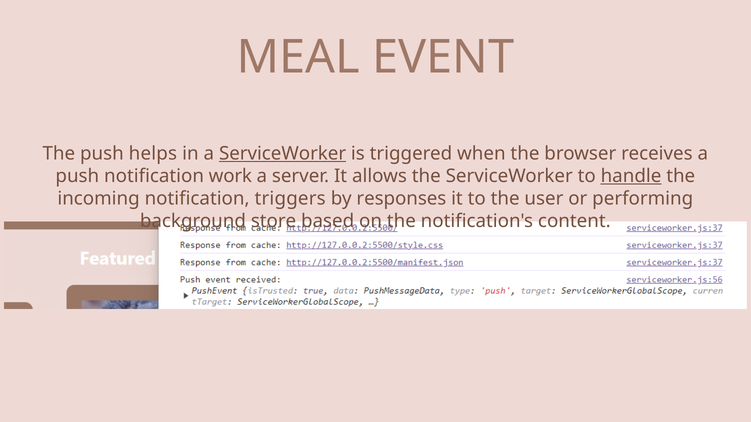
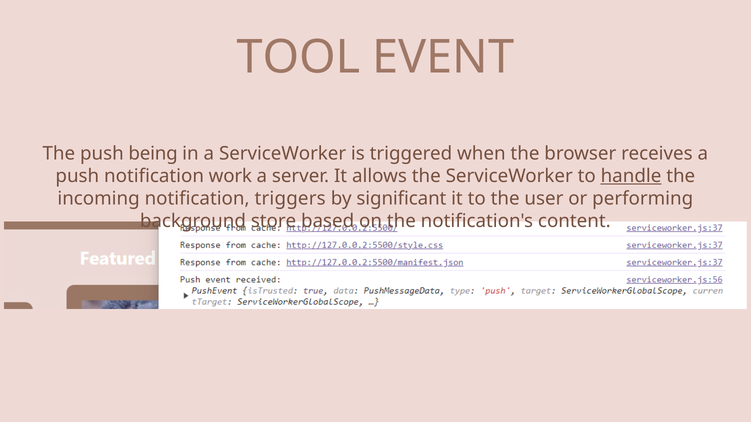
MEAL: MEAL -> TOOL
helps: helps -> being
ServiceWorker at (283, 154) underline: present -> none
responses: responses -> significant
